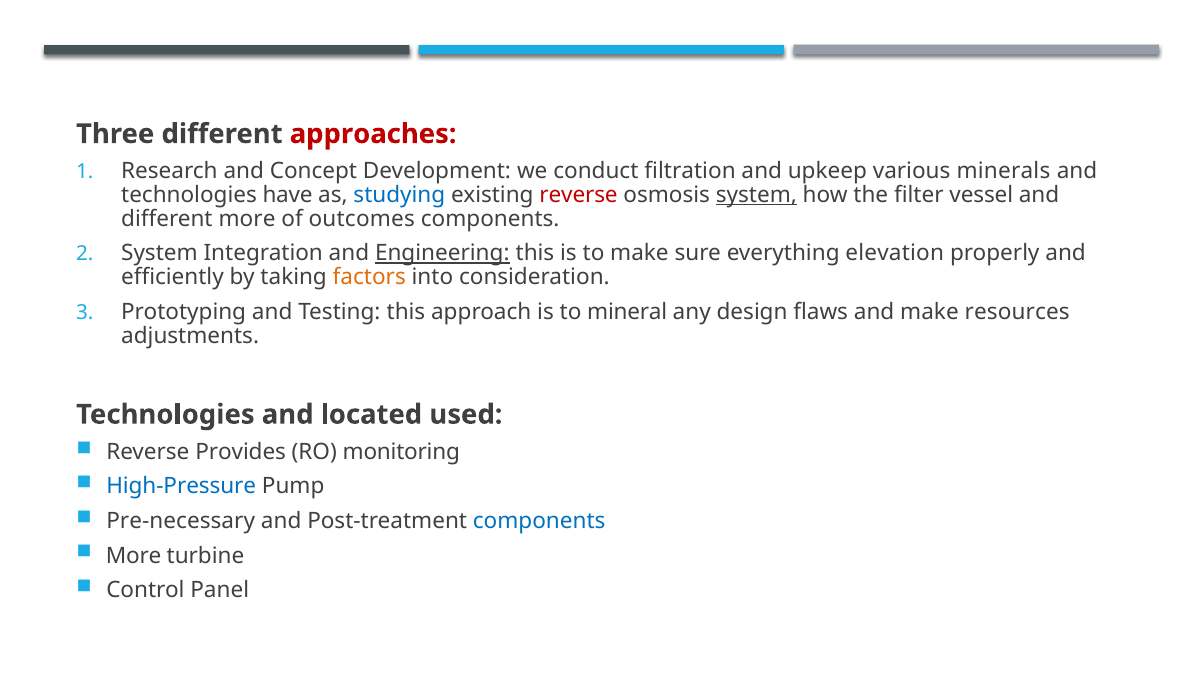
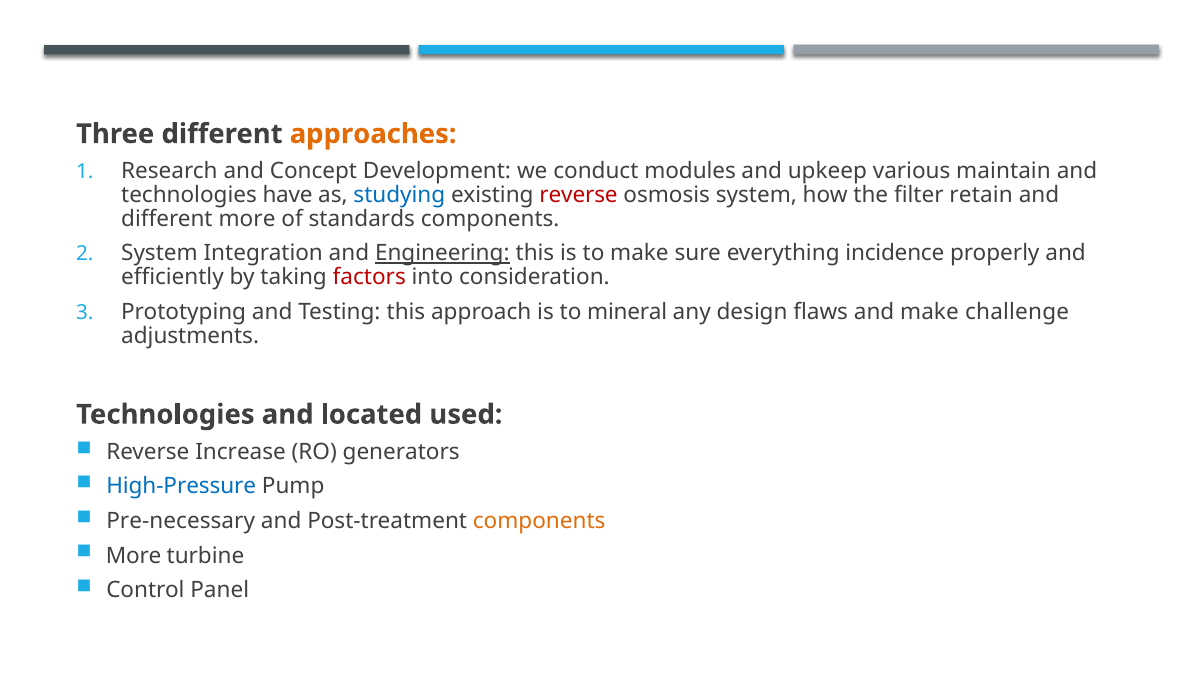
approaches colour: red -> orange
filtration: filtration -> modules
minerals: minerals -> maintain
system at (756, 195) underline: present -> none
vessel: vessel -> retain
outcomes: outcomes -> standards
elevation: elevation -> incidence
factors colour: orange -> red
resources: resources -> challenge
Provides: Provides -> Increase
monitoring: monitoring -> generators
components at (539, 521) colour: blue -> orange
